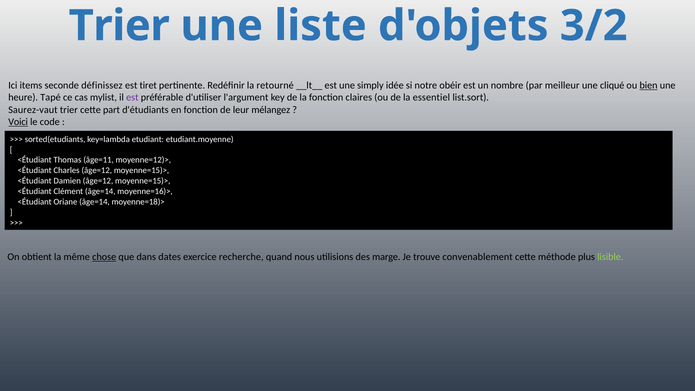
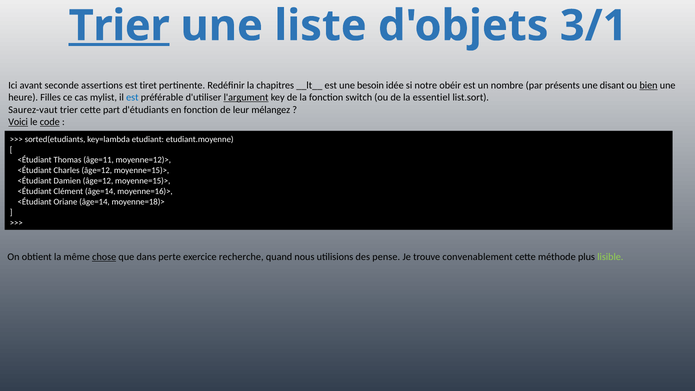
Trier at (119, 26) underline: none -> present
3/2: 3/2 -> 3/1
items: items -> avant
définissez: définissez -> assertions
retourné: retourné -> chapitres
simply: simply -> besoin
meilleur: meilleur -> présents
cliqué: cliqué -> disant
Tapé: Tapé -> Filles
est at (132, 98) colour: purple -> blue
l'argument underline: none -> present
claires: claires -> switch
code underline: none -> present
dates: dates -> perte
marge: marge -> pense
